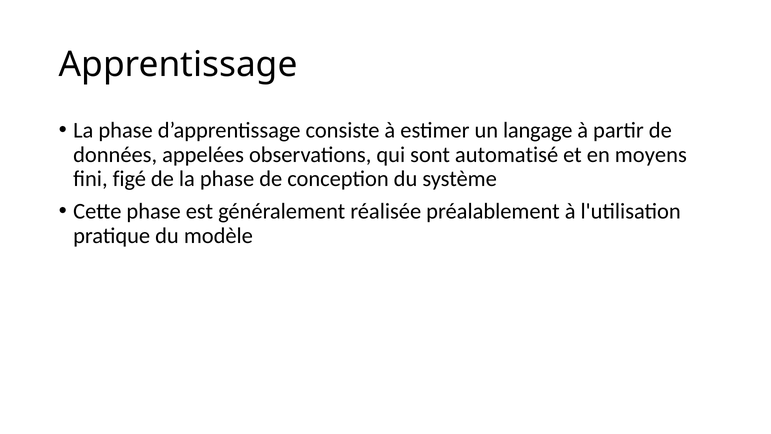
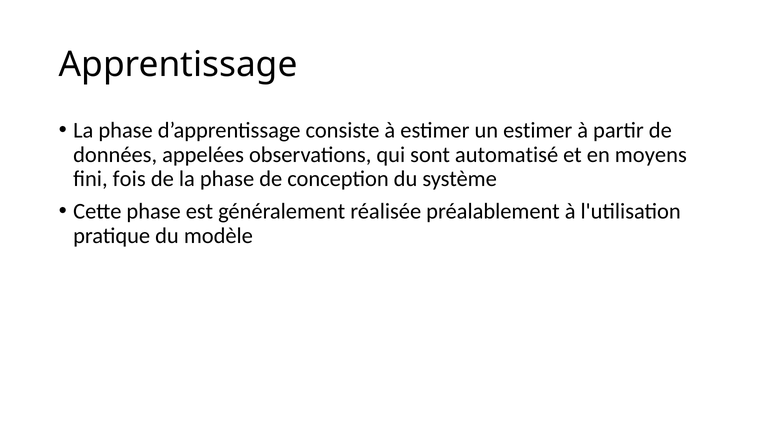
un langage: langage -> estimer
figé: figé -> fois
